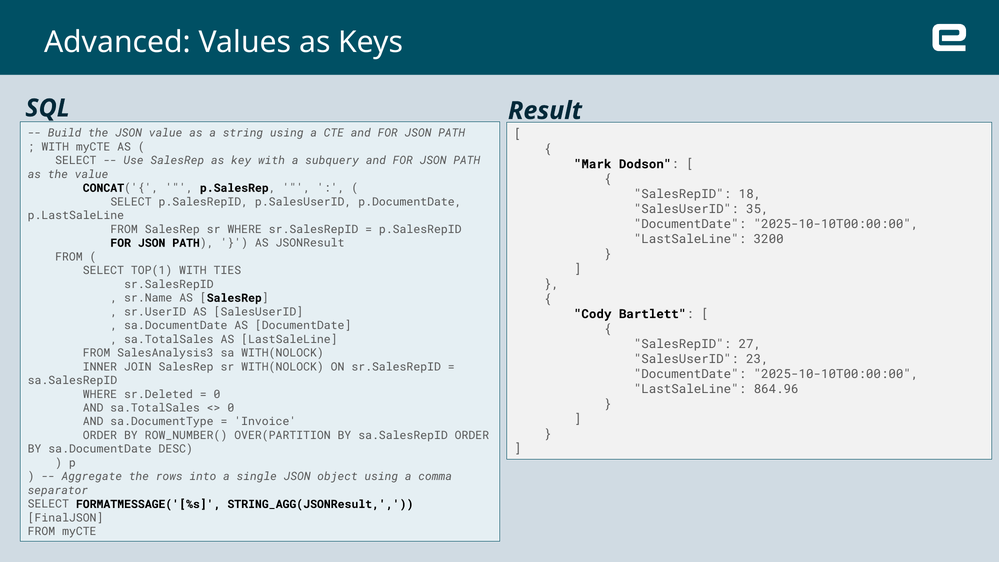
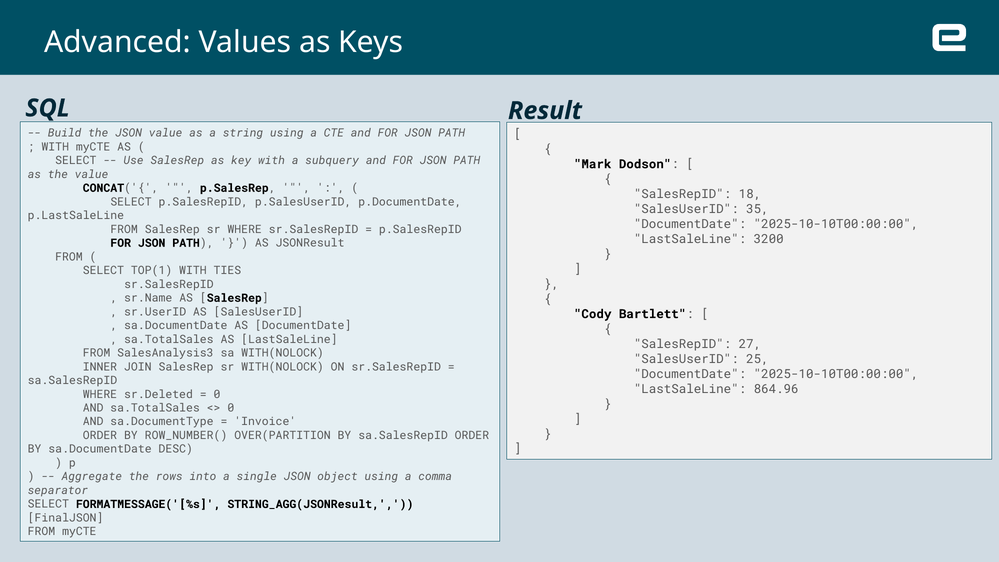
23: 23 -> 25
